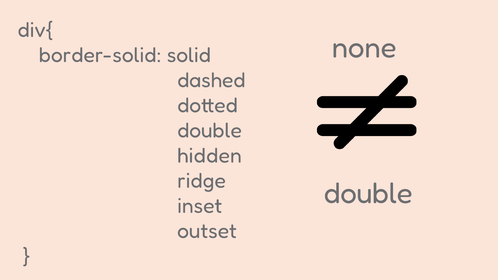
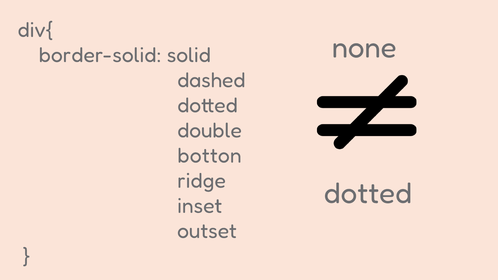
hidden: hidden -> botton
double at (368, 193): double -> dotted
